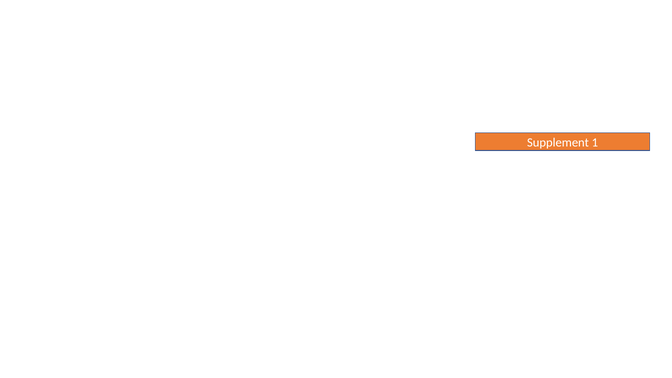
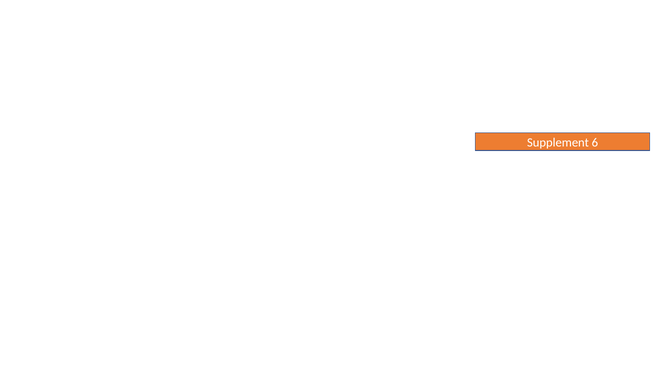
1: 1 -> 6
